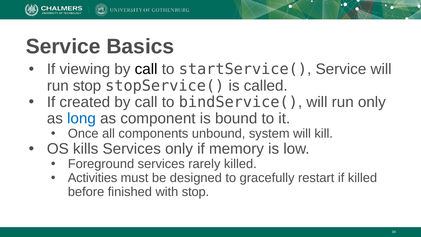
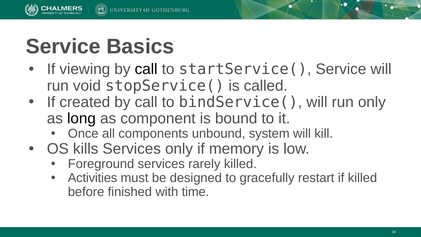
run stop: stop -> void
long colour: blue -> black
with stop: stop -> time
